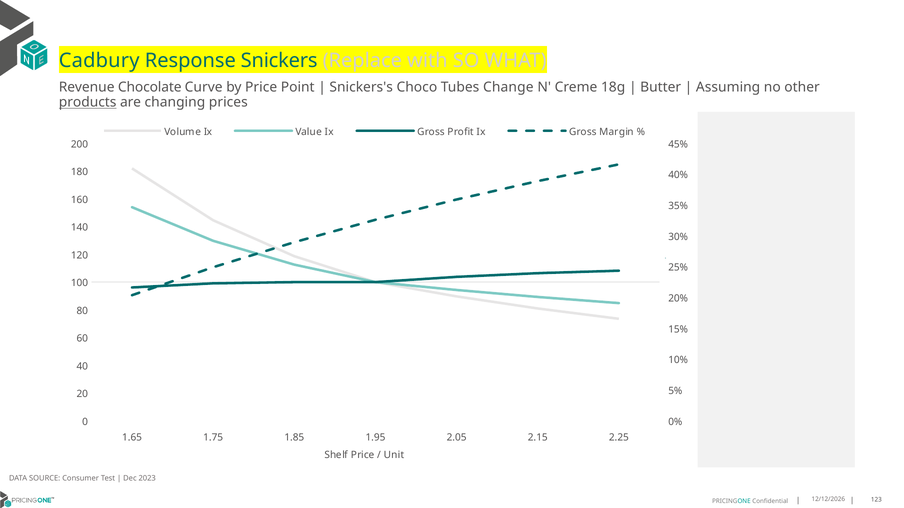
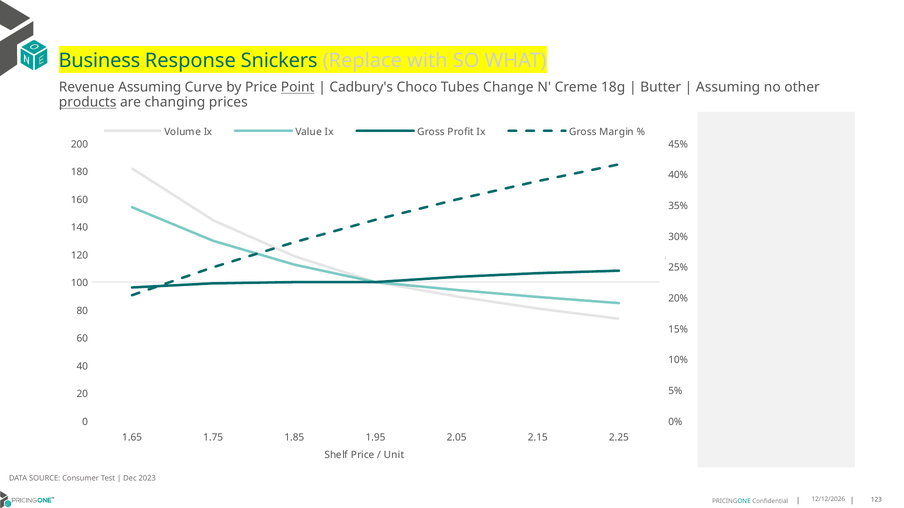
Cadbury: Cadbury -> Business
Revenue Chocolate: Chocolate -> Assuming
Point underline: none -> present
Snickers's: Snickers's -> Cadbury's
